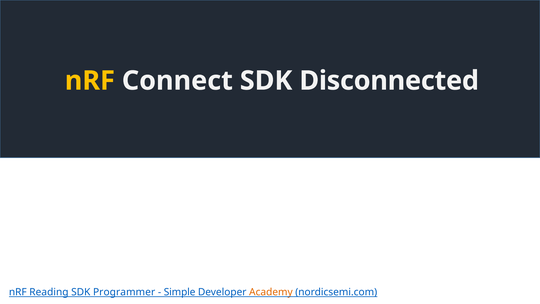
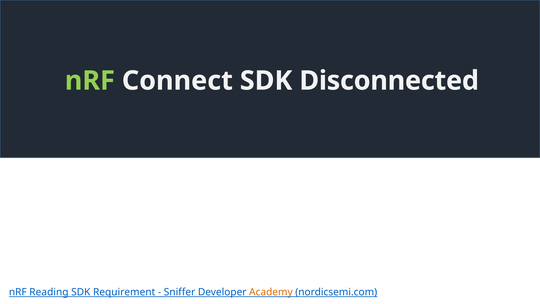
nRF at (90, 81) colour: yellow -> light green
Programmer: Programmer -> Requirement
Simple: Simple -> Sniffer
